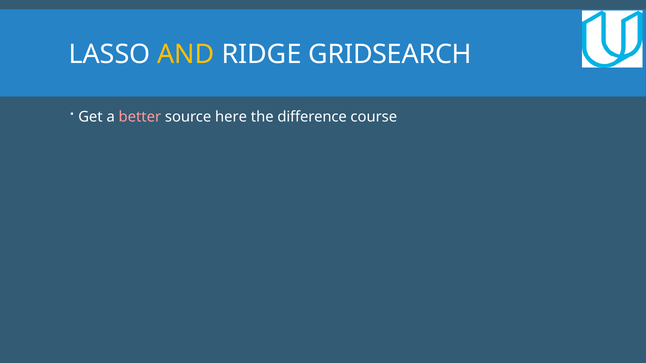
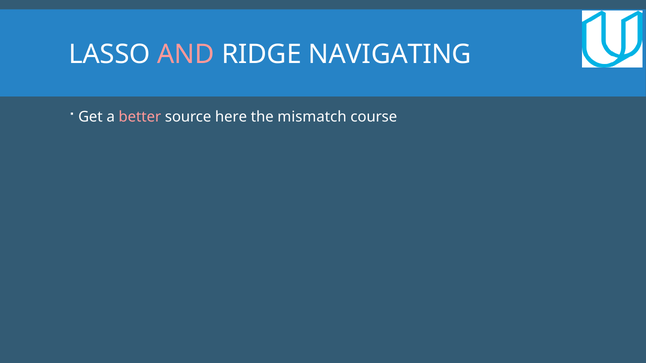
AND colour: yellow -> pink
GRIDSEARCH: GRIDSEARCH -> NAVIGATING
difference: difference -> mismatch
